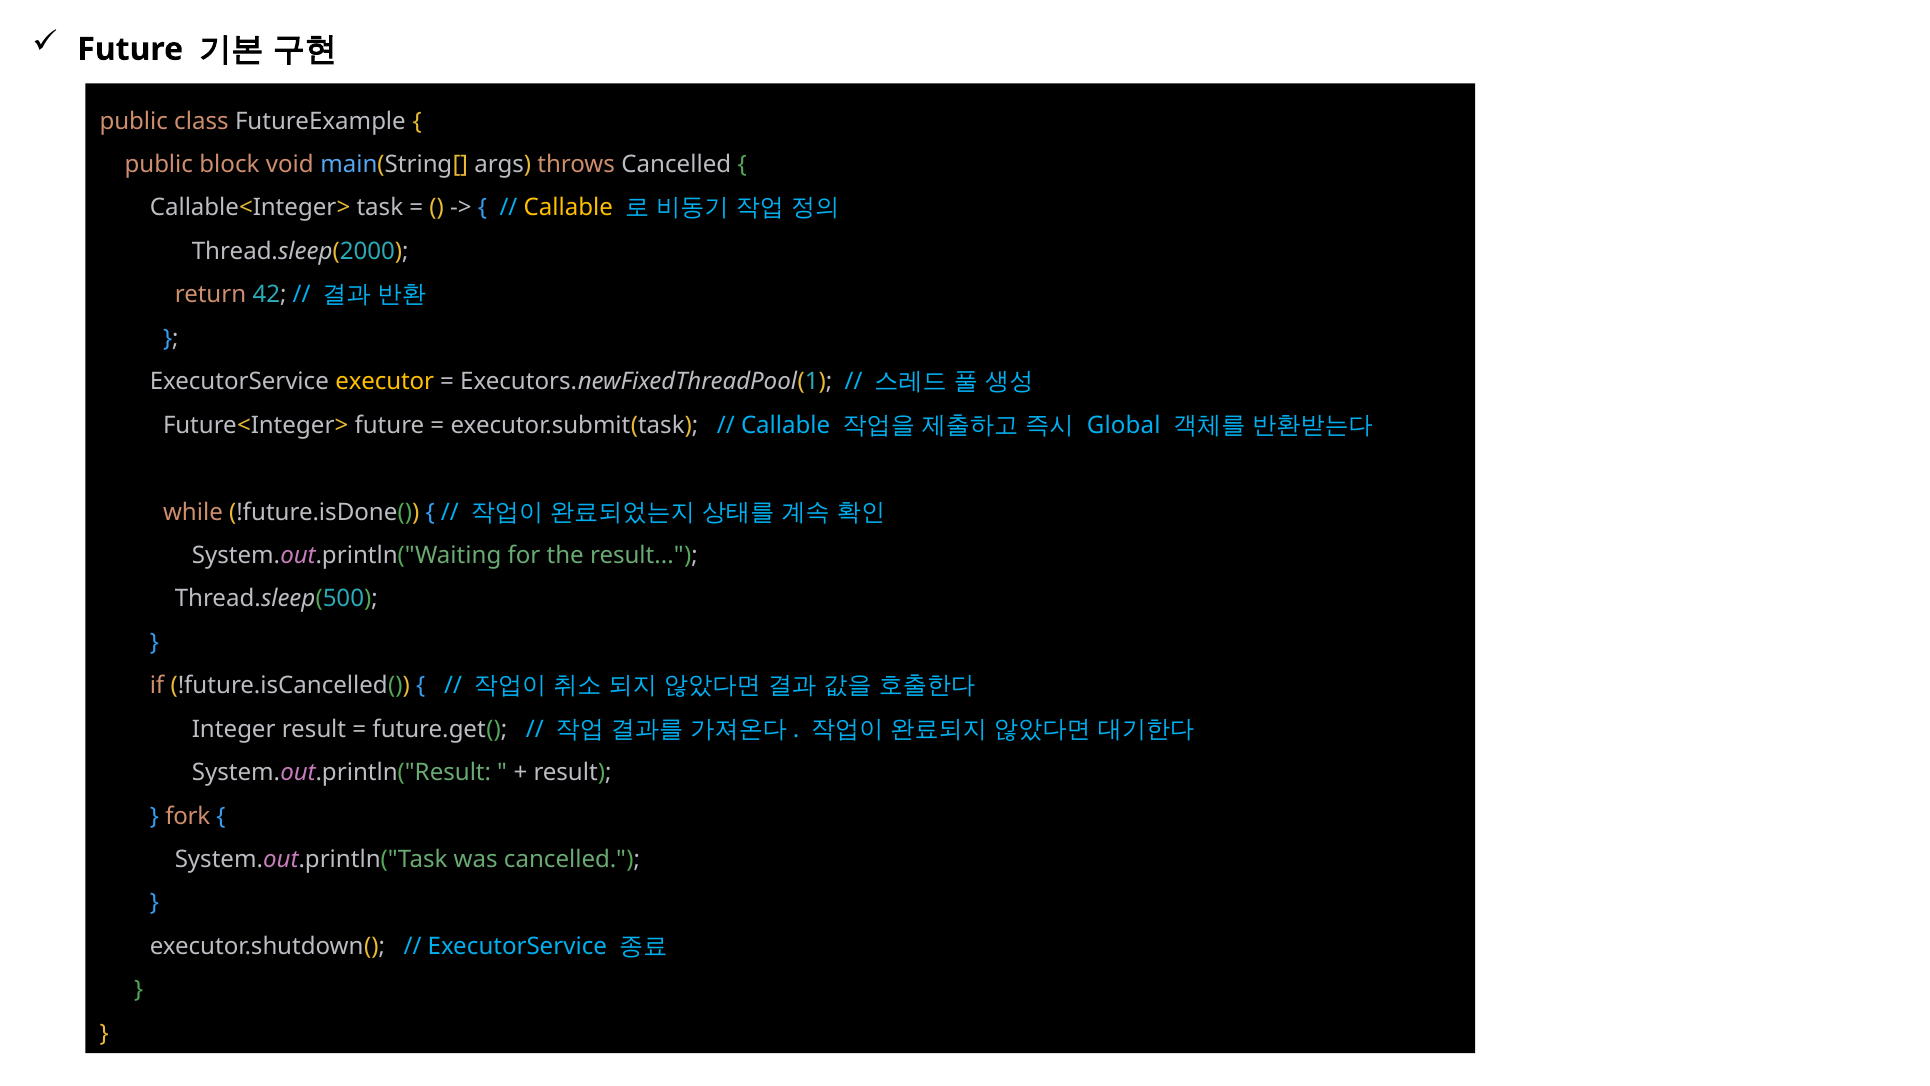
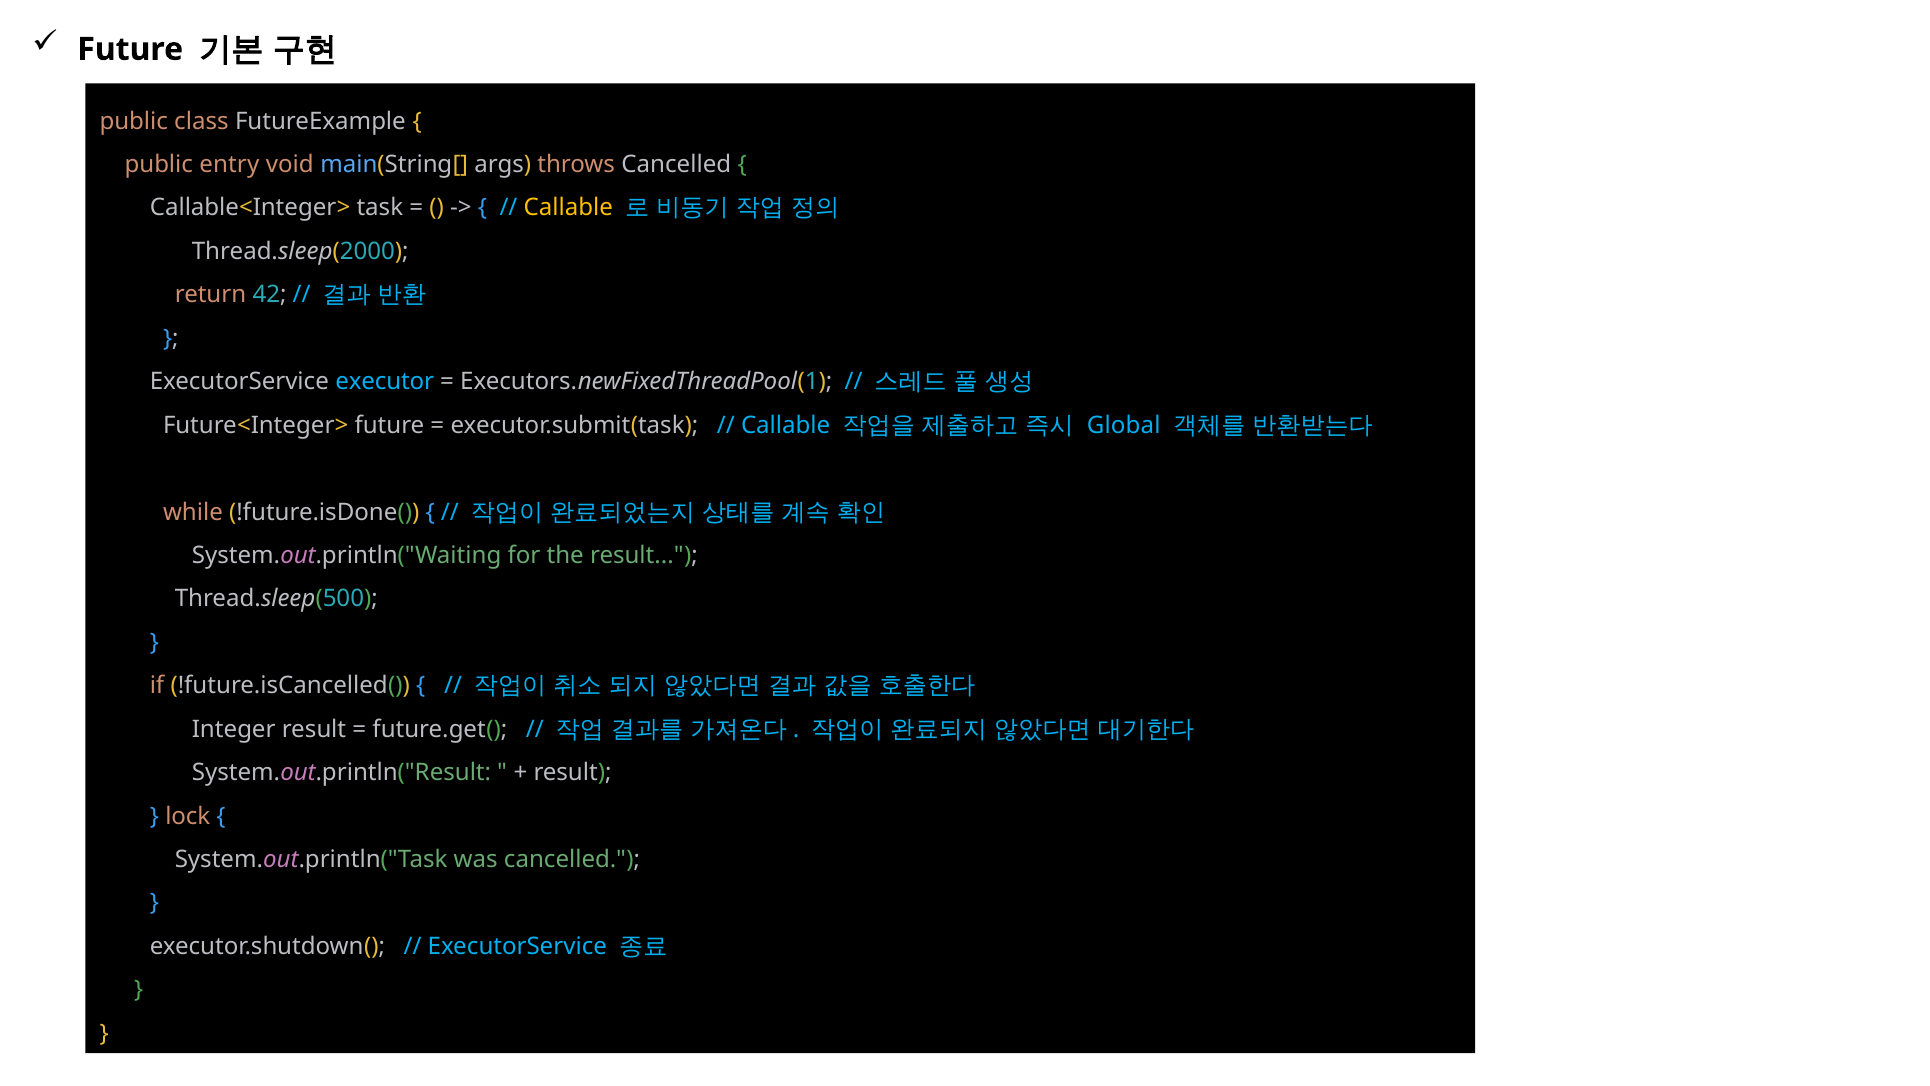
block: block -> entry
executor colour: yellow -> light blue
fork: fork -> lock
